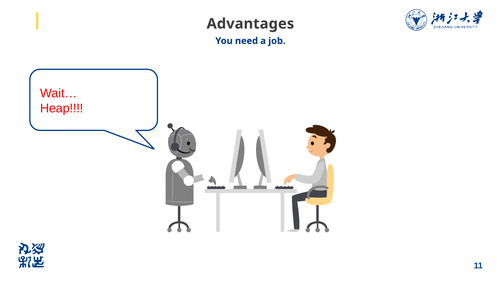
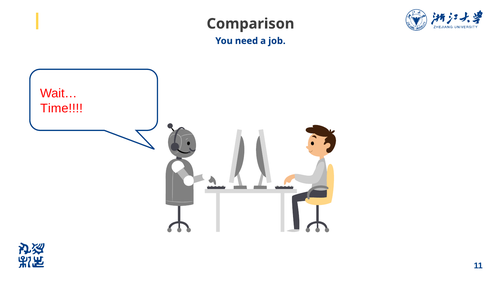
Advantages: Advantages -> Comparison
Heap: Heap -> Time
